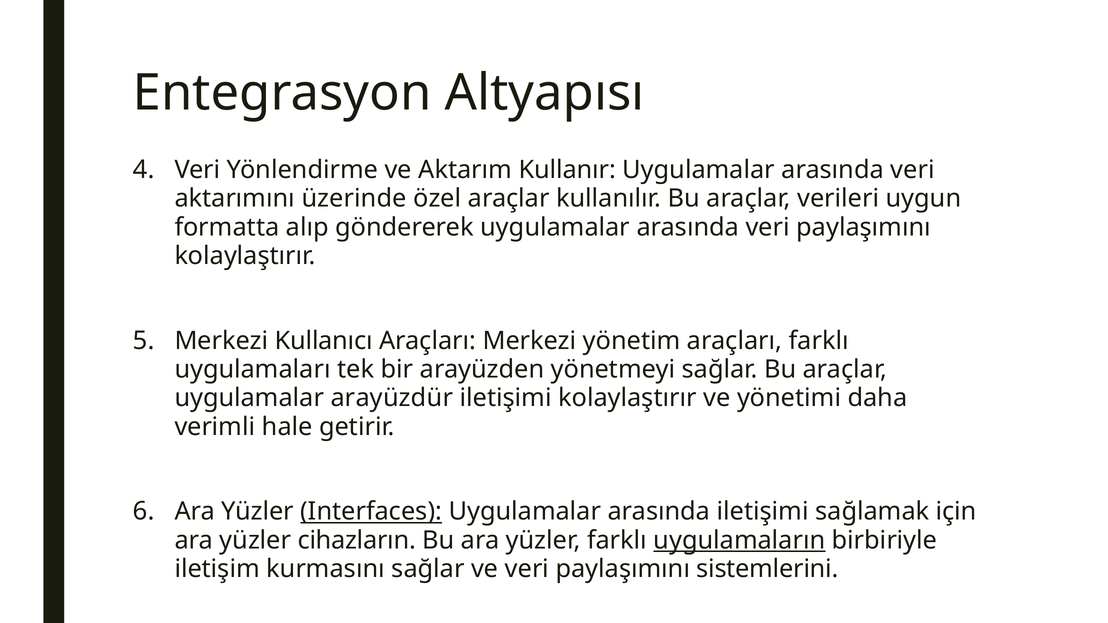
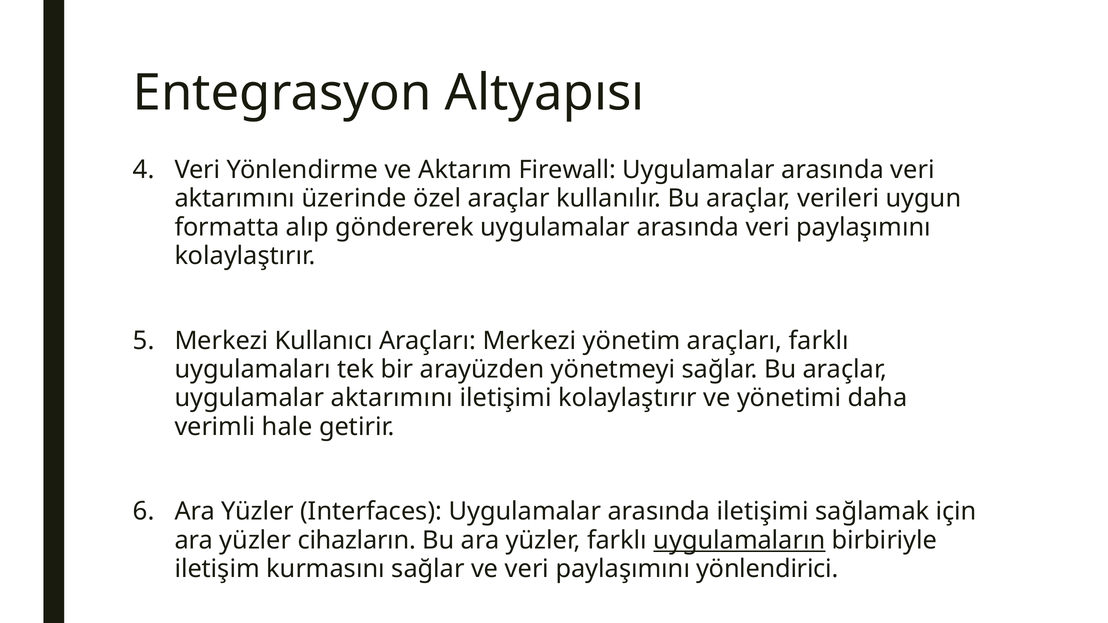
Kullanır: Kullanır -> Firewall
uygulamalar arayüzdür: arayüzdür -> aktarımını
Interfaces underline: present -> none
sistemlerini: sistemlerini -> yönlendirici
